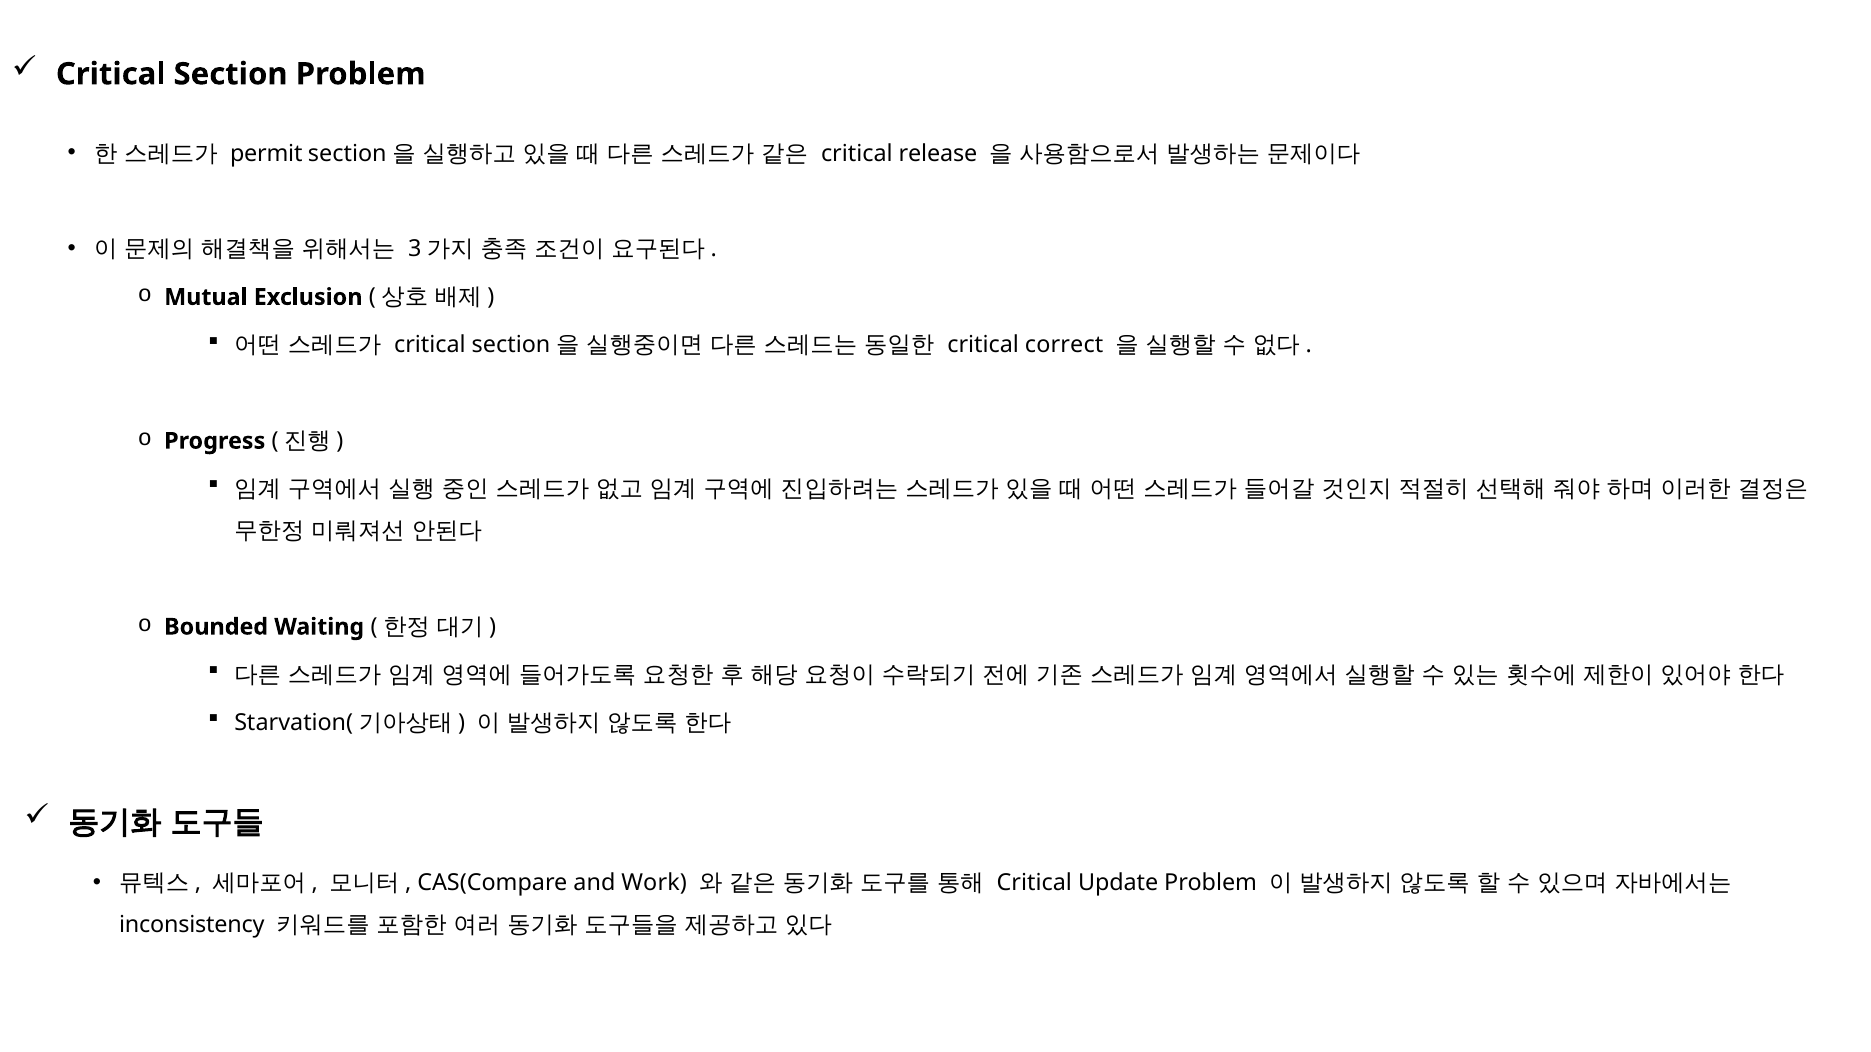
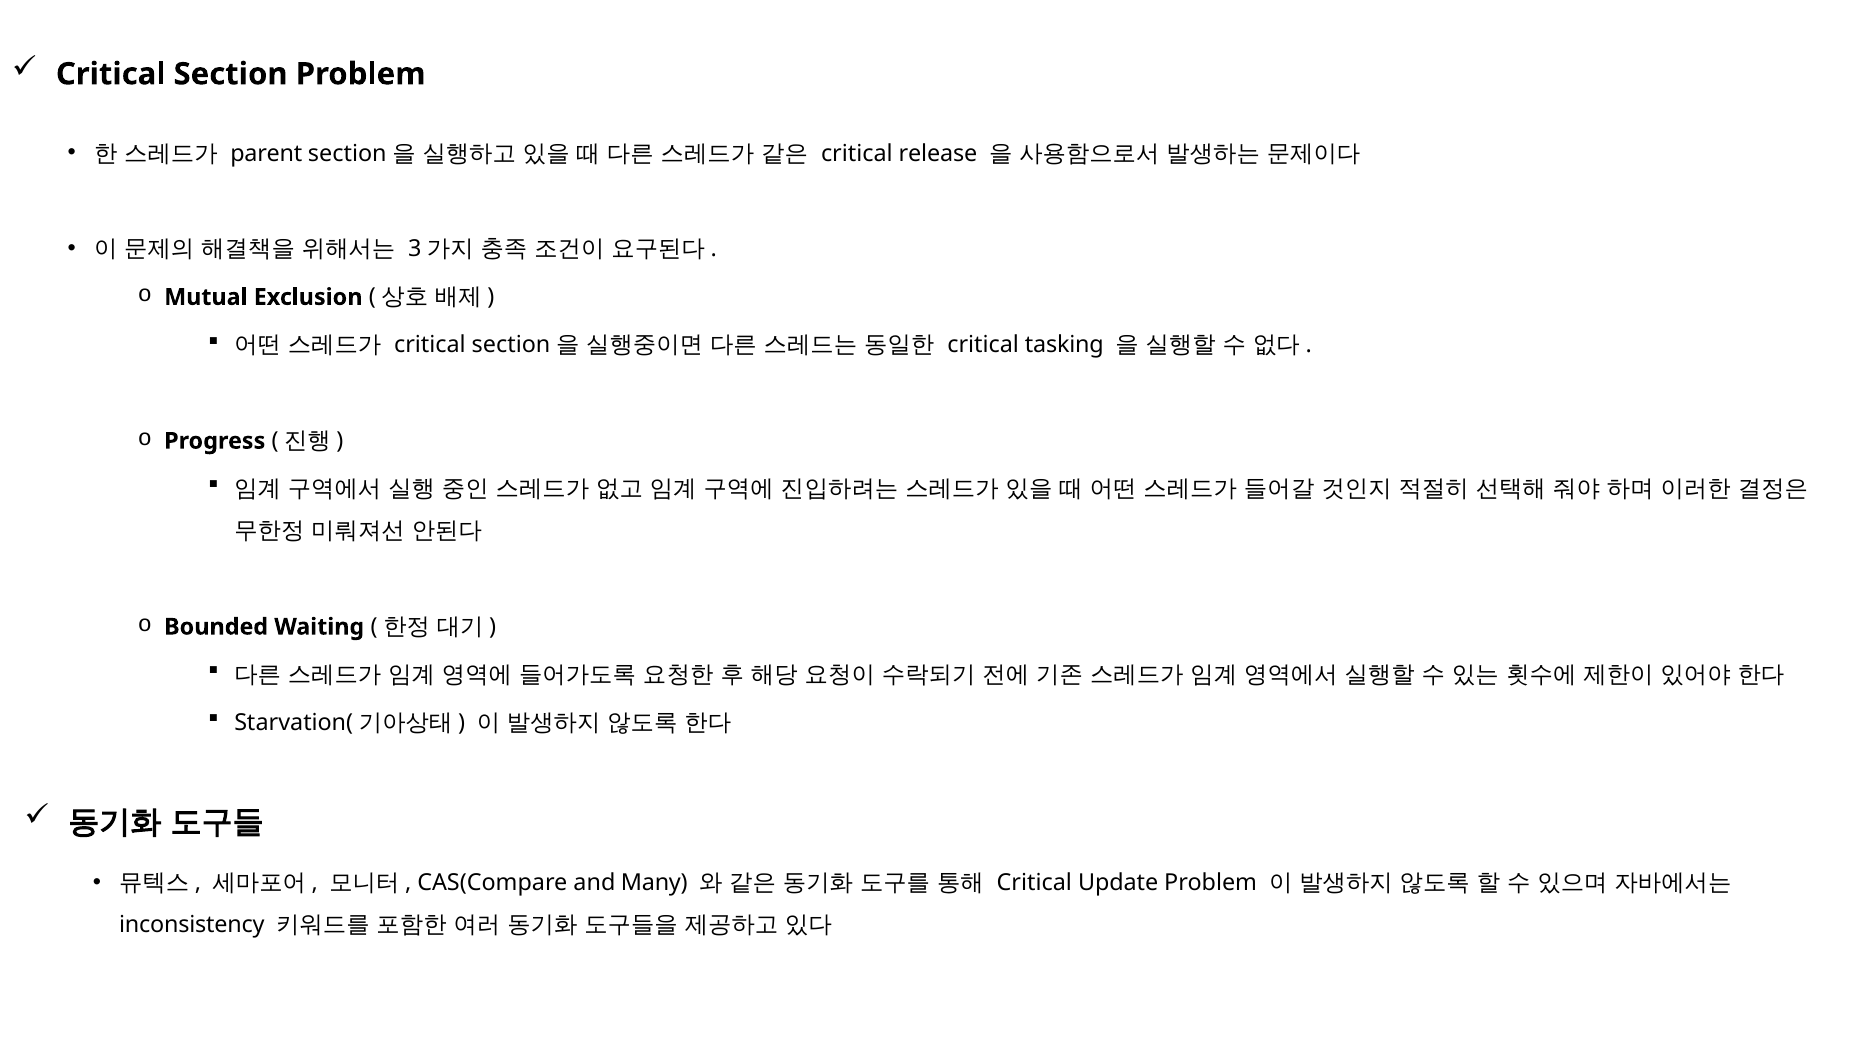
permit: permit -> parent
correct: correct -> tasking
Work: Work -> Many
